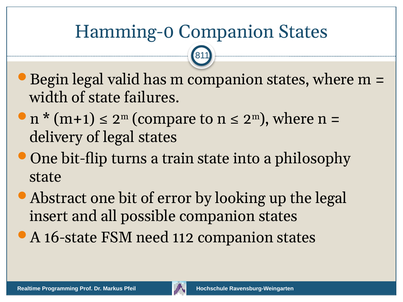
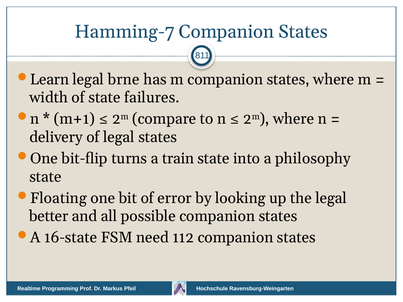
Hamming-0: Hamming-0 -> Hamming-7
Begin: Begin -> Learn
valid: valid -> brne
Abstract: Abstract -> Floating
insert: insert -> better
